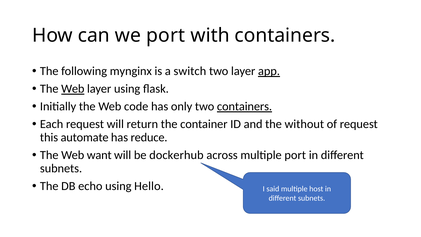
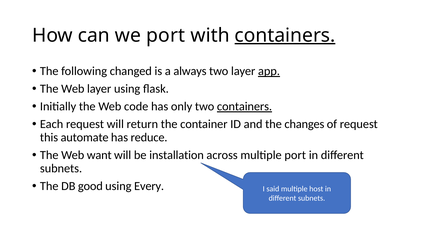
containers at (285, 35) underline: none -> present
mynginx: mynginx -> changed
switch: switch -> always
Web at (73, 89) underline: present -> none
without: without -> changes
dockerhub: dockerhub -> installation
echo: echo -> good
Hello: Hello -> Every
